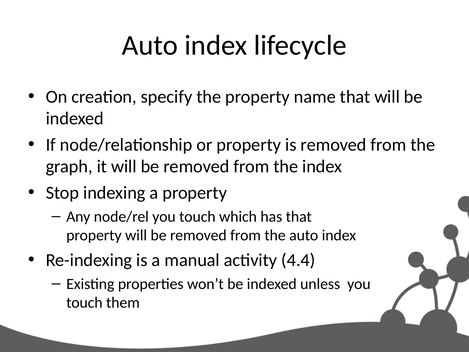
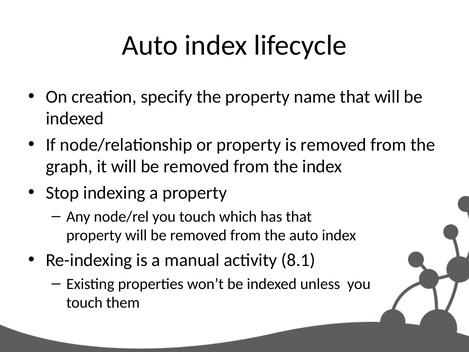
4.4: 4.4 -> 8.1
